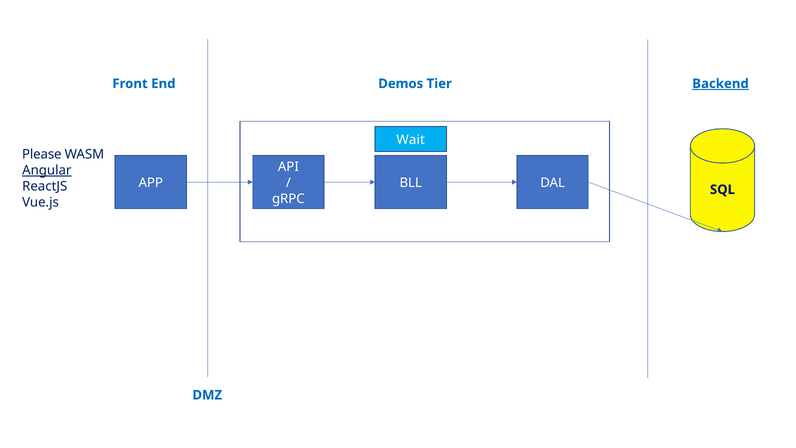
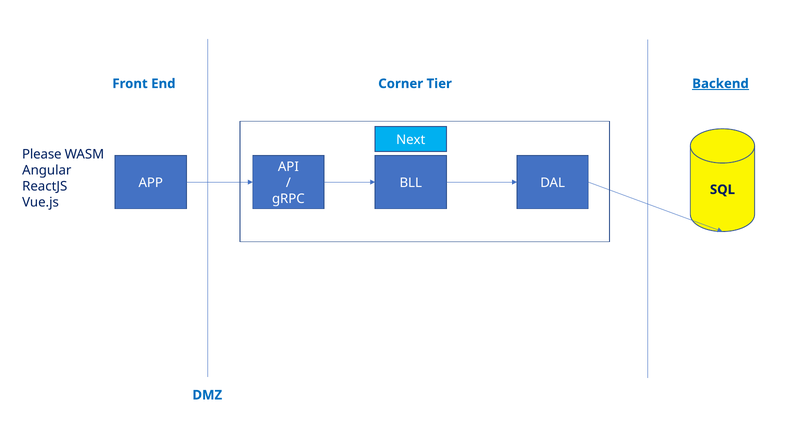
Demos: Demos -> Corner
Wait: Wait -> Next
Angular underline: present -> none
